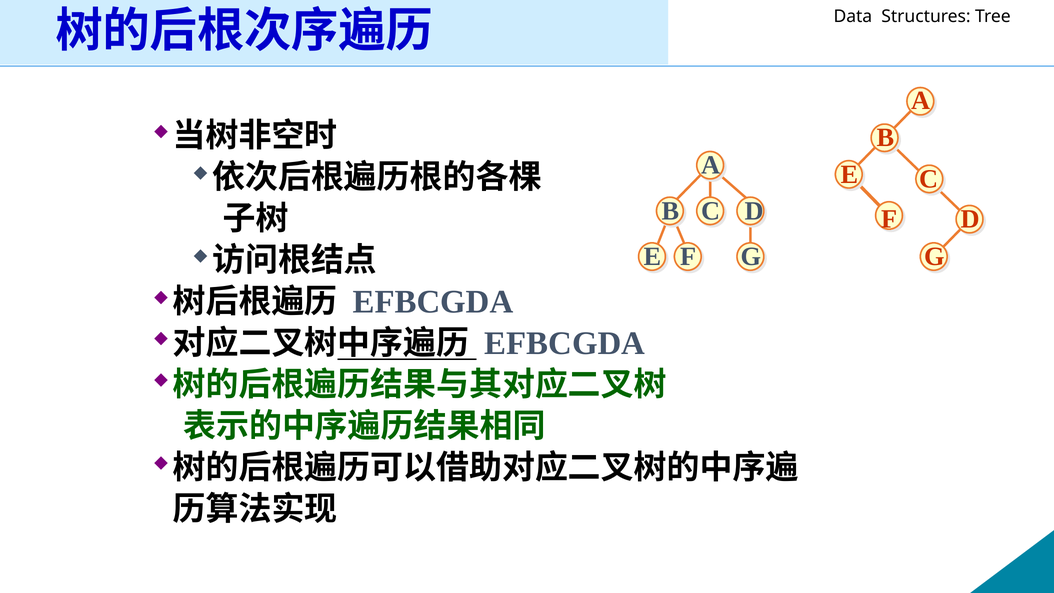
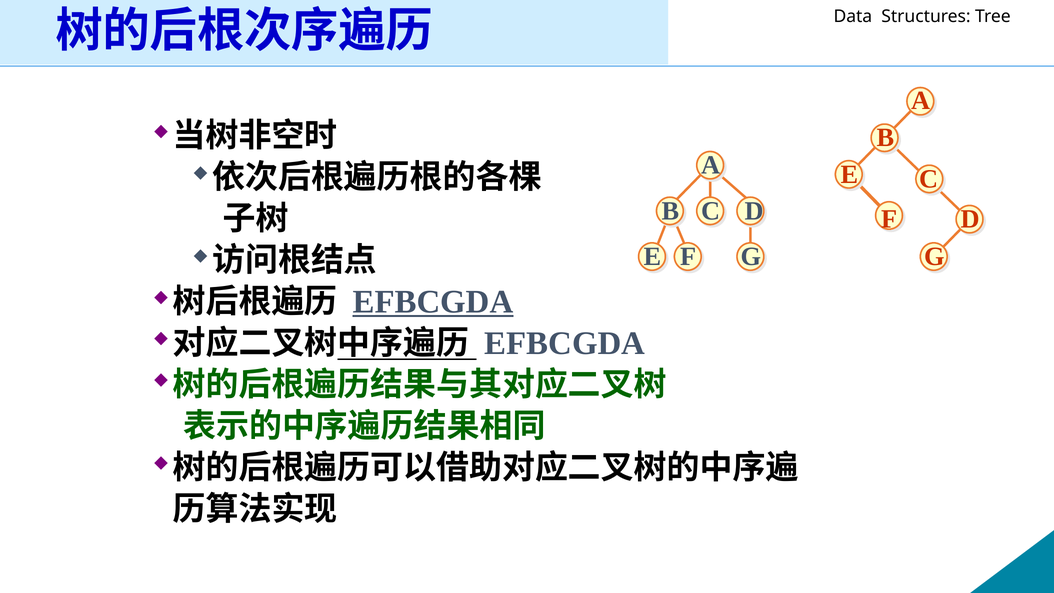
EFBCGDA at (433, 302) underline: none -> present
